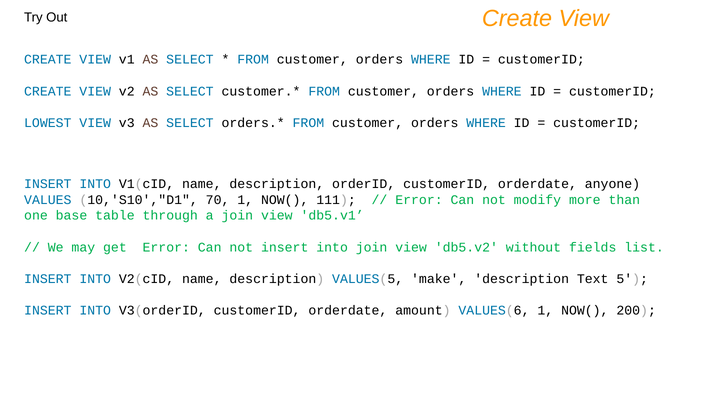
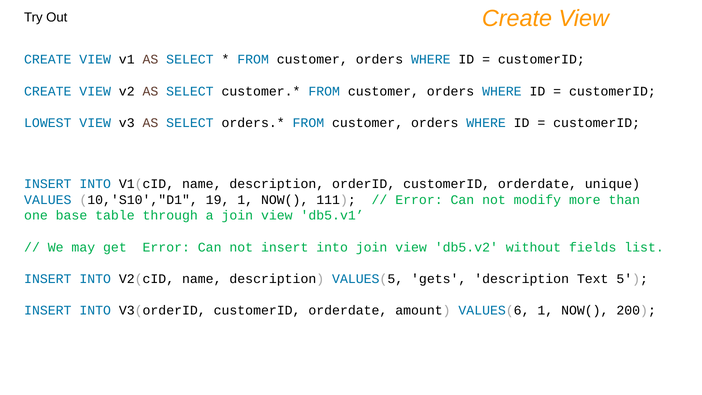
anyone: anyone -> unique
70: 70 -> 19
make: make -> gets
